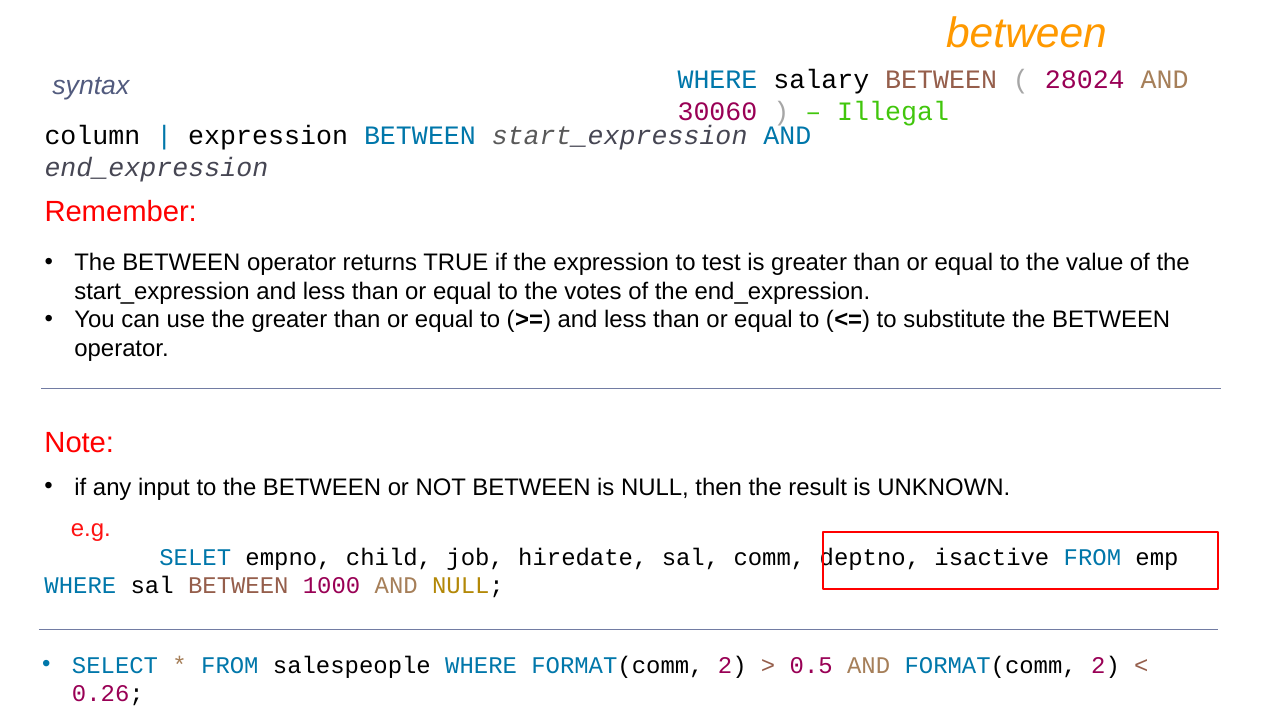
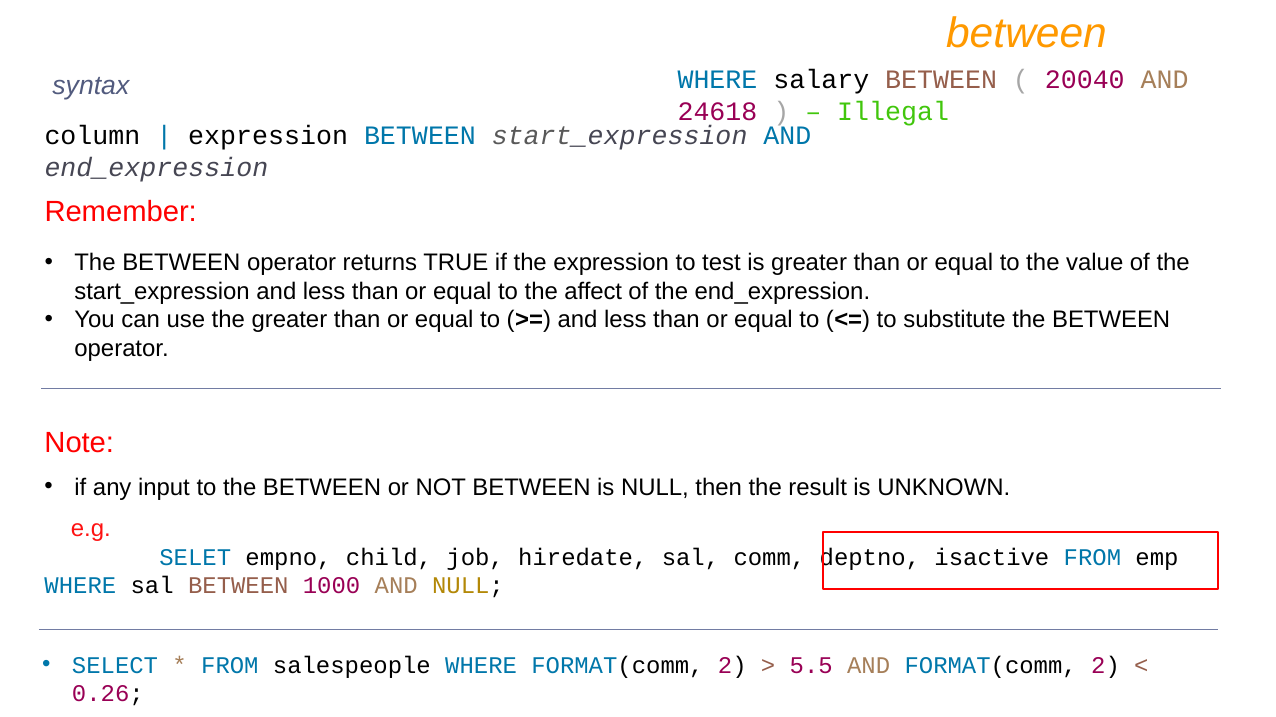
28024: 28024 -> 20040
30060: 30060 -> 24618
votes: votes -> affect
0.5: 0.5 -> 5.5
